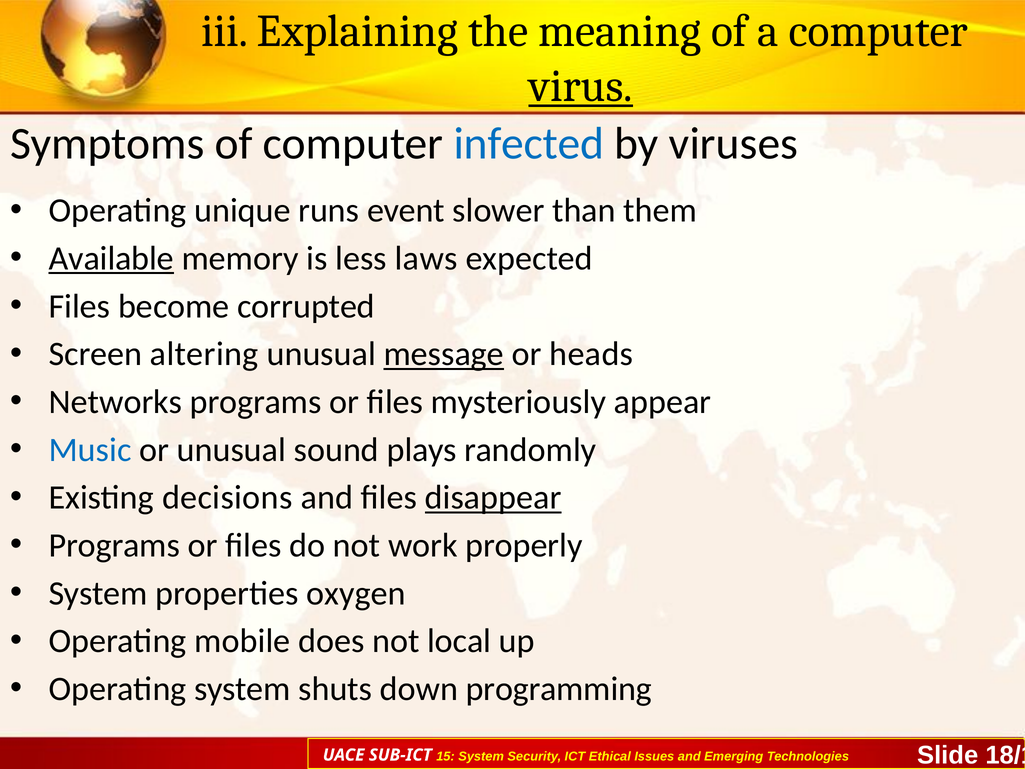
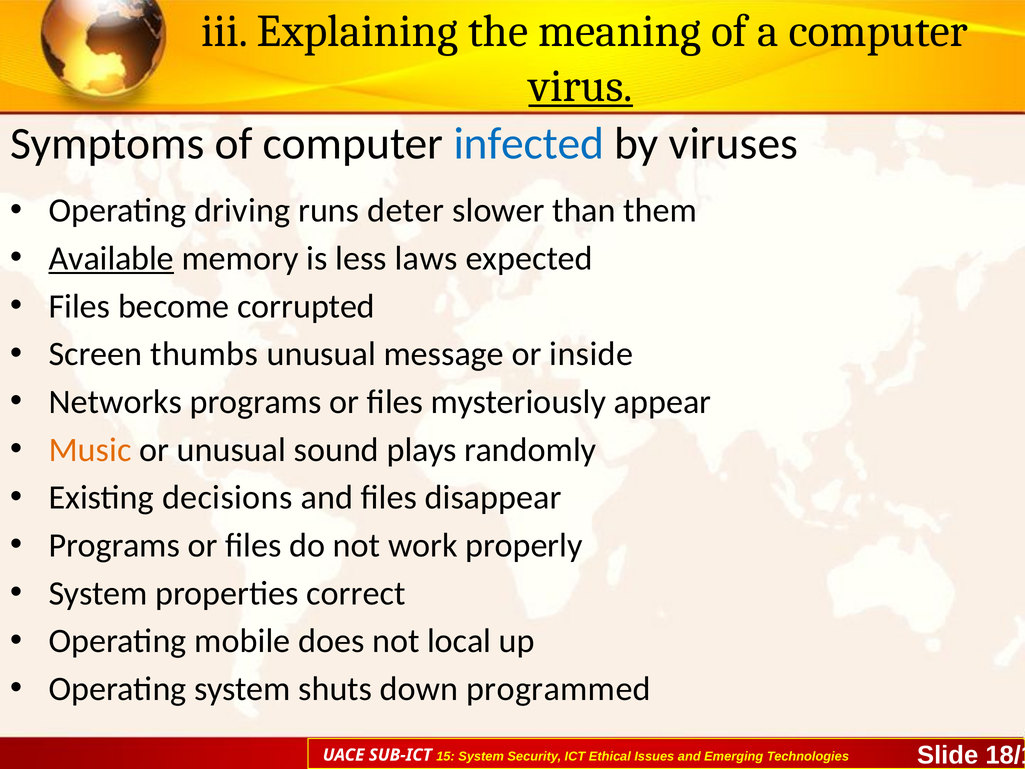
unique: unique -> driving
event: event -> deter
altering: altering -> thumbs
message underline: present -> none
heads: heads -> inside
Music colour: blue -> orange
disappear underline: present -> none
oxygen: oxygen -> correct
programming: programming -> programmed
